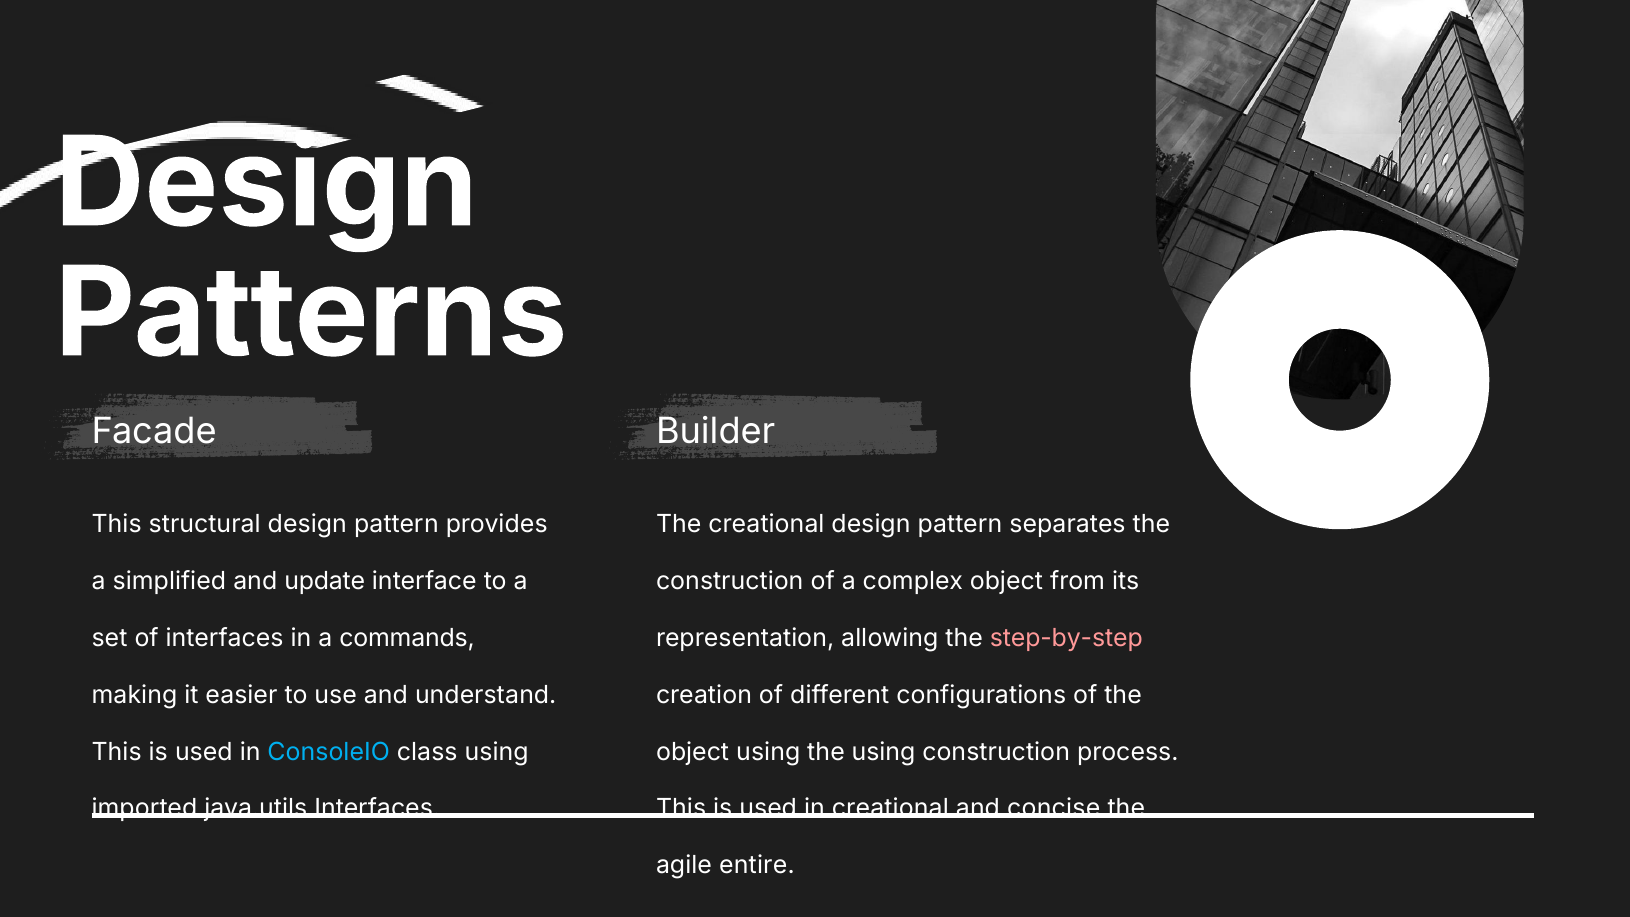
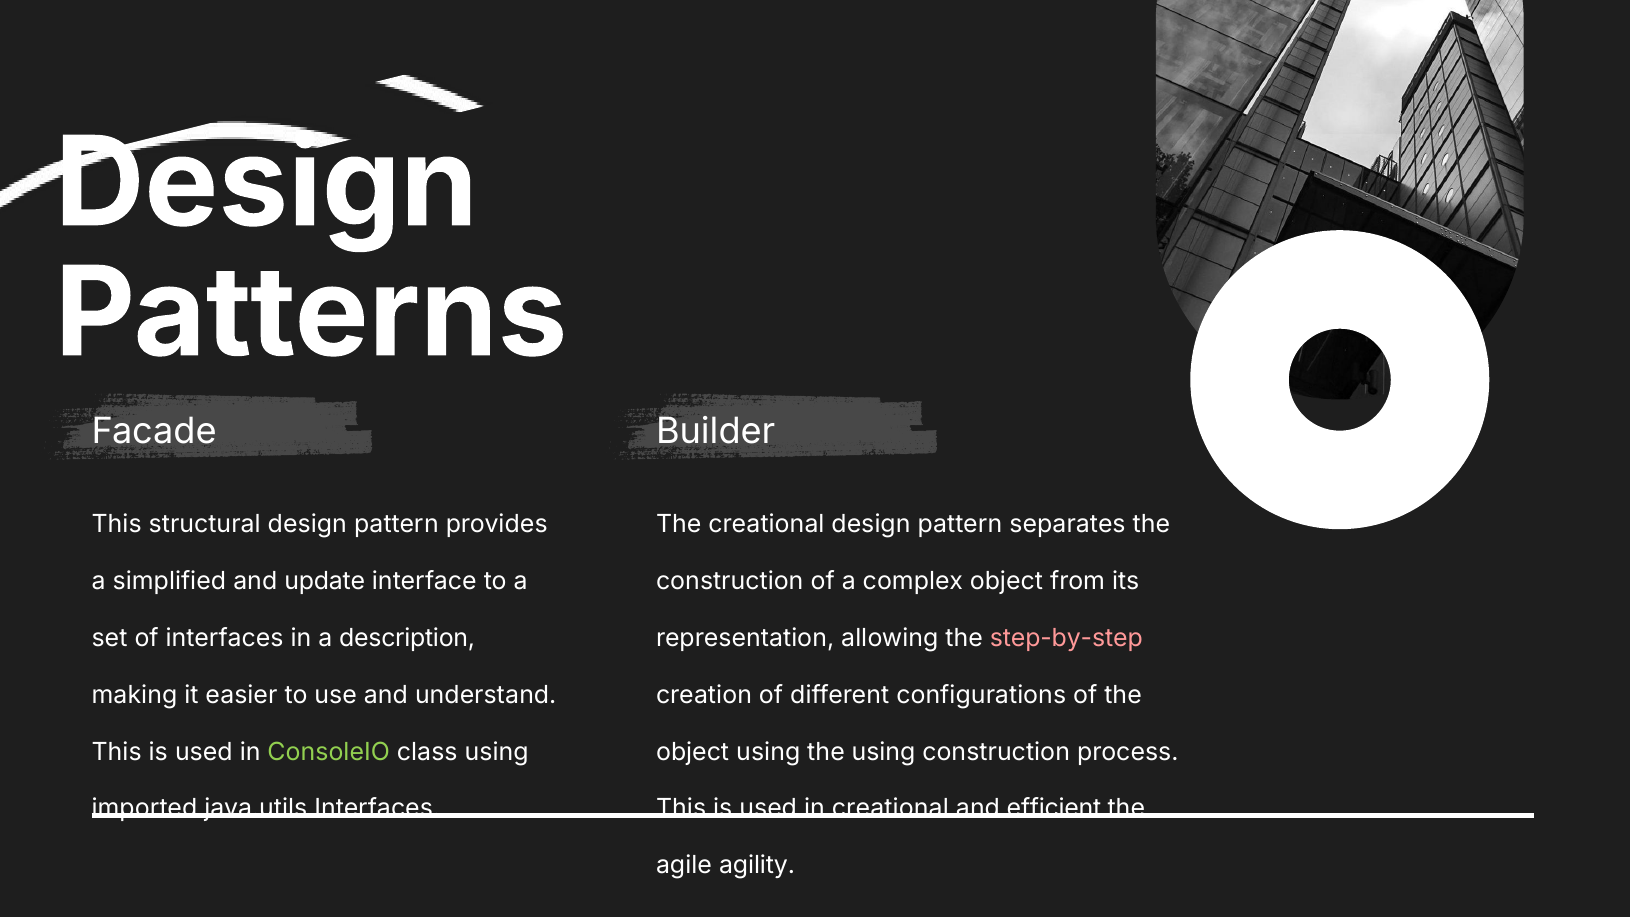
commands: commands -> description
ConsoleIO colour: light blue -> light green
concise: concise -> efficient
entire: entire -> agility
